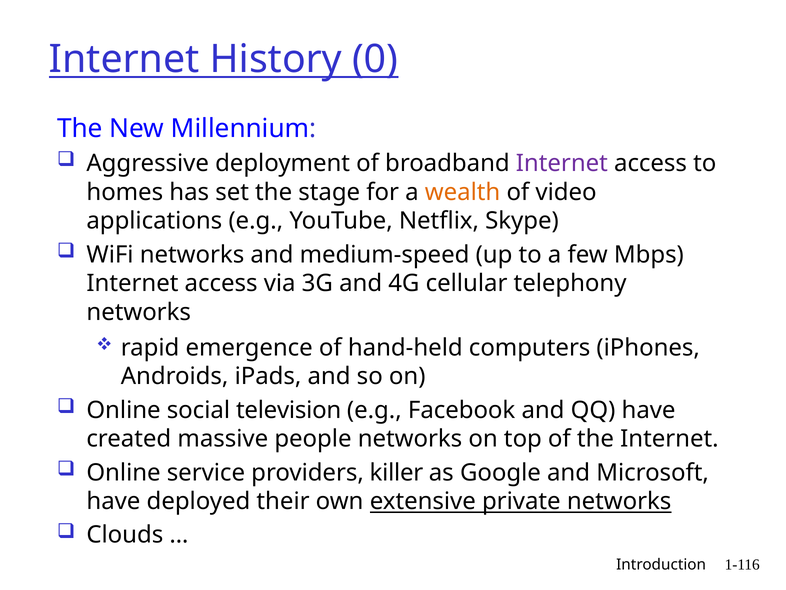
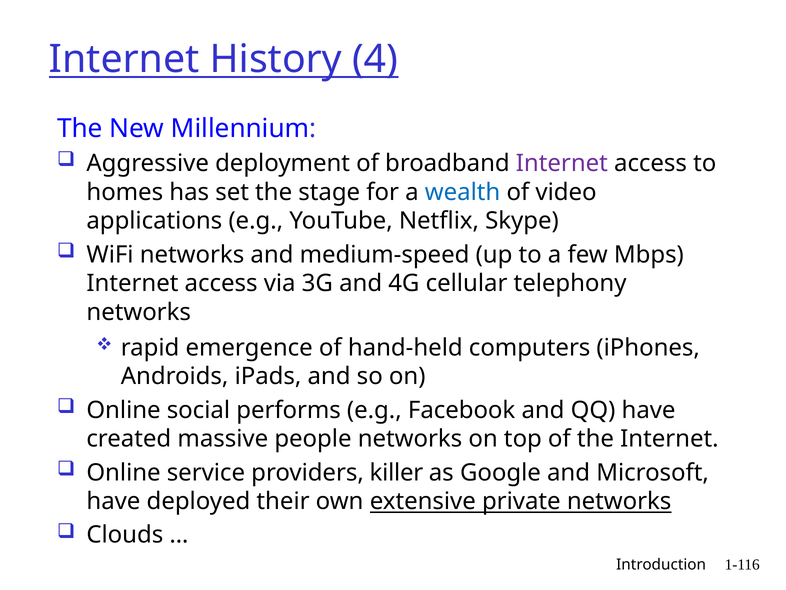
0: 0 -> 4
wealth colour: orange -> blue
television: television -> performs
